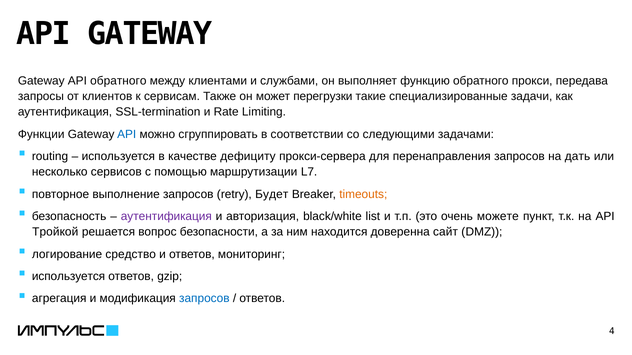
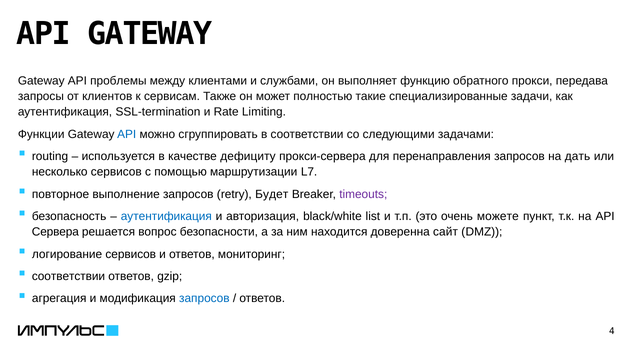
API обратного: обратного -> проблемы
перегрузки: перегрузки -> полностью
timeouts colour: orange -> purple
аутентификация at (166, 217) colour: purple -> blue
Тройкой: Тройкой -> Сервера
логирование средство: средство -> сервисов
используется at (69, 277): используется -> соответствии
